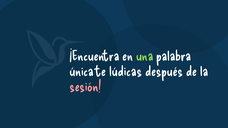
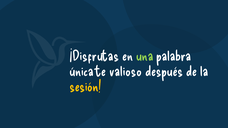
¡Encuentra: ¡Encuentra -> ¡Disfrutas
lúdicas: lúdicas -> valioso
sesión colour: pink -> yellow
